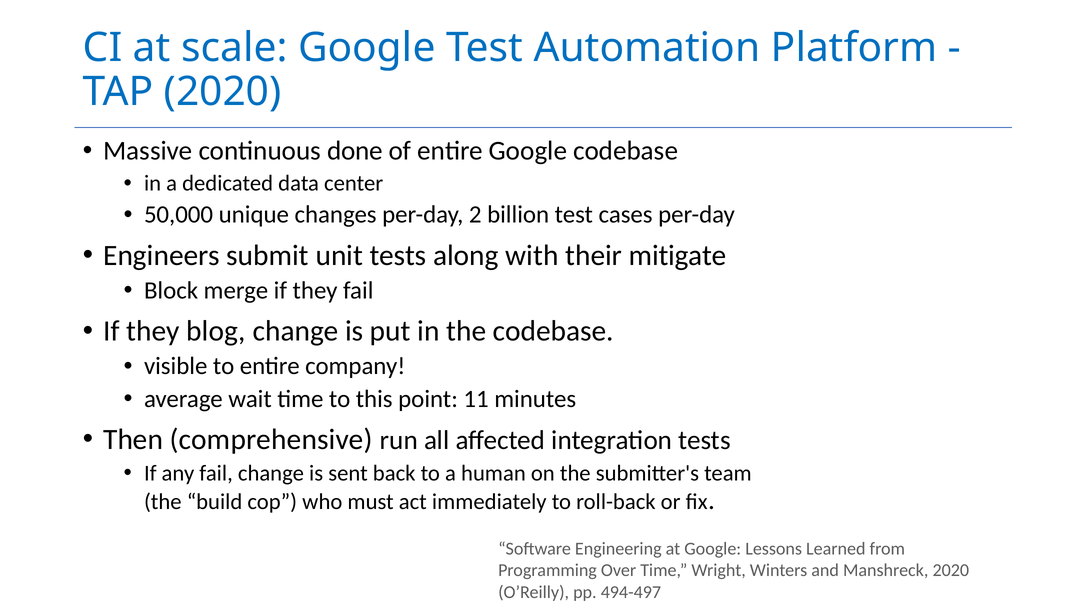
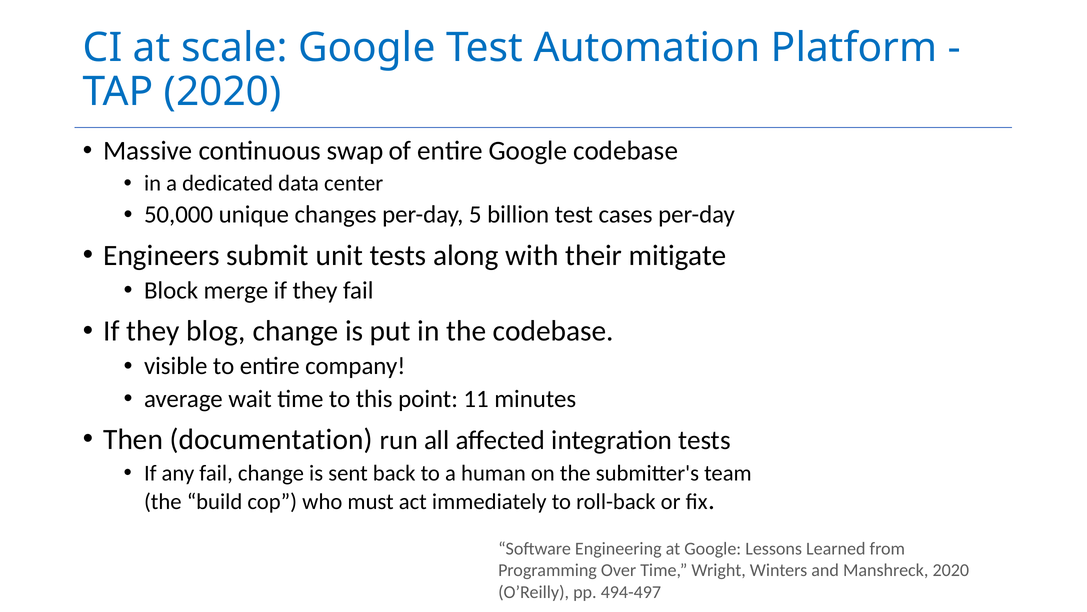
done: done -> swap
2: 2 -> 5
comprehensive: comprehensive -> documentation
